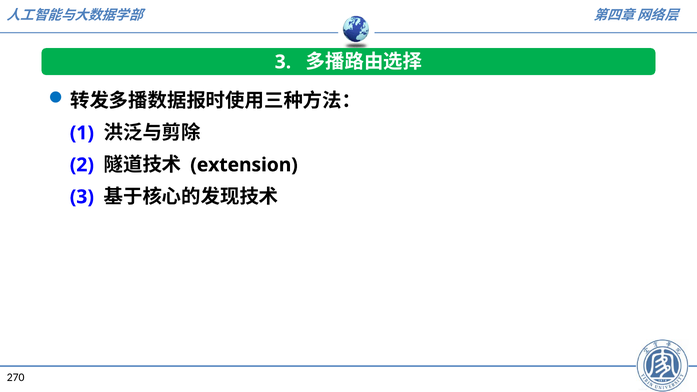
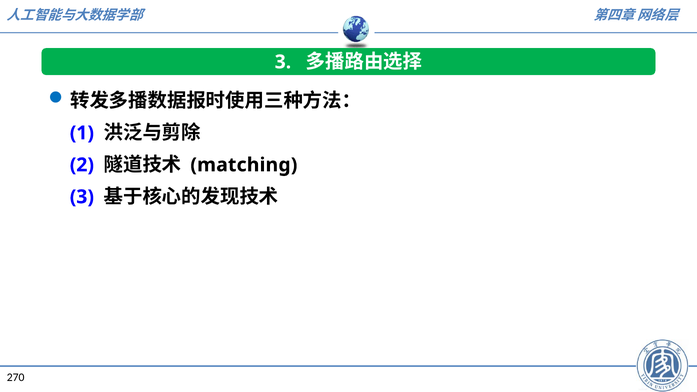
extension: extension -> matching
